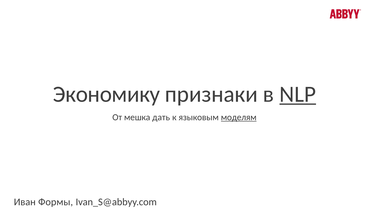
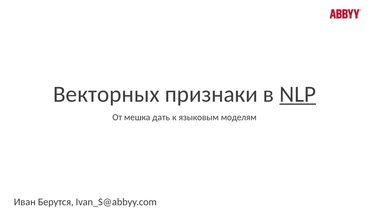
Экономику: Экономику -> Векторных
моделям underline: present -> none
Формы: Формы -> Берутся
